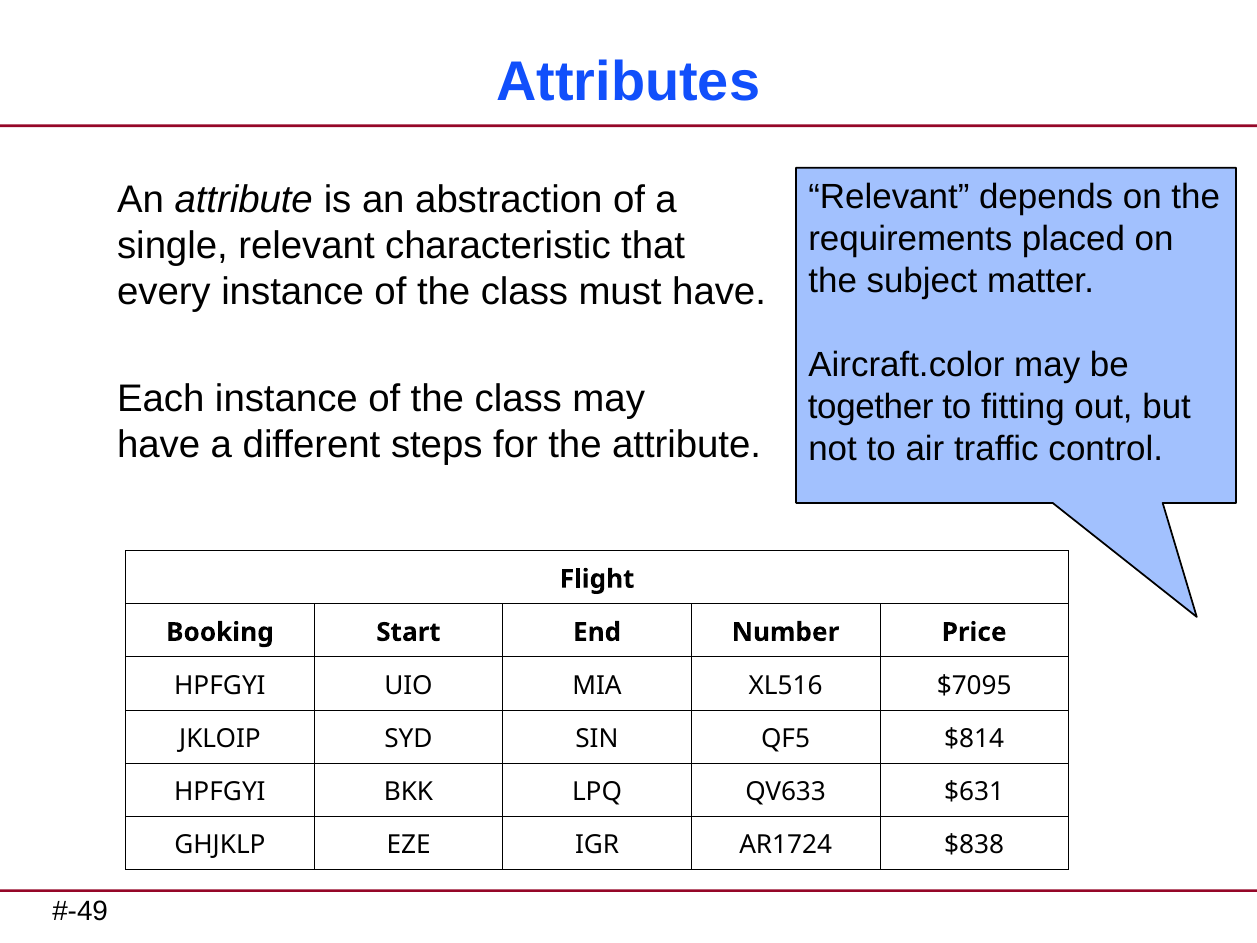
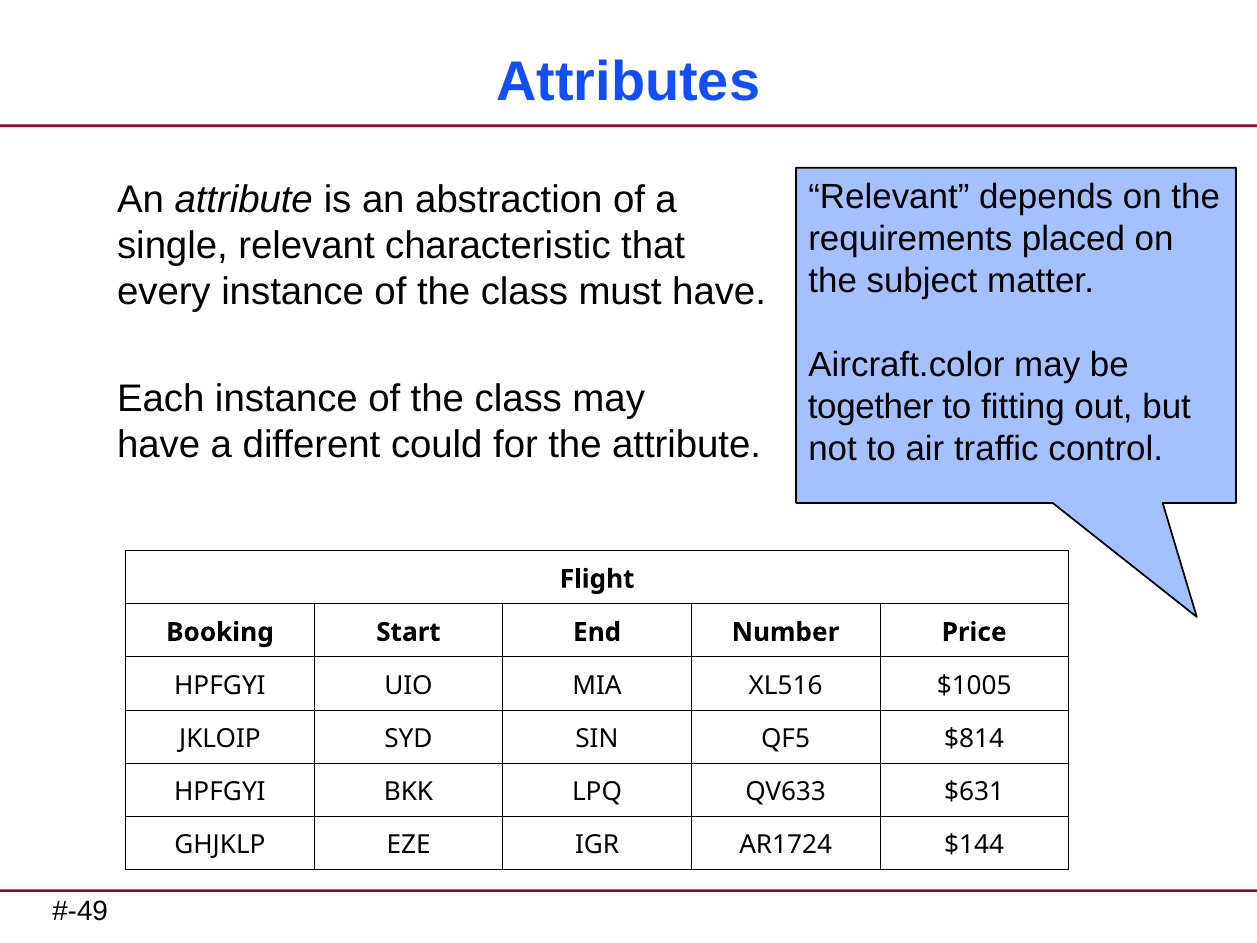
steps: steps -> could
$7095: $7095 -> $1005
$838: $838 -> $144
